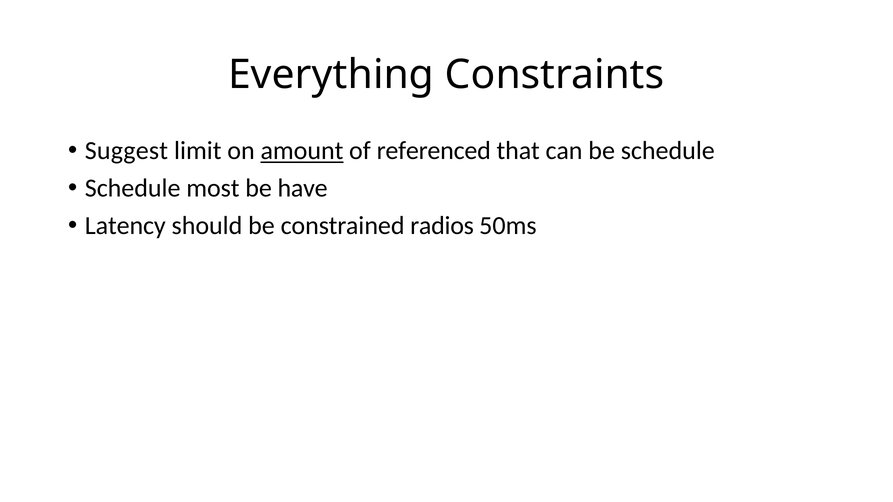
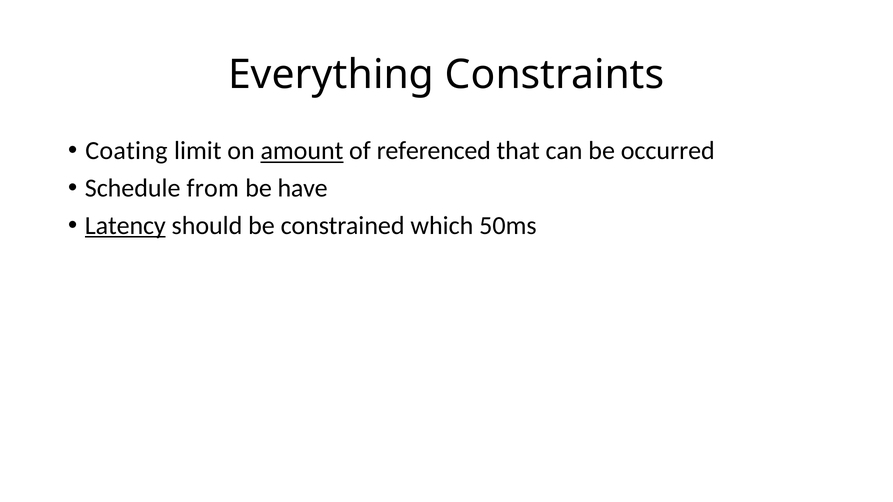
Suggest: Suggest -> Coating
be schedule: schedule -> occurred
most: most -> from
Latency underline: none -> present
radios: radios -> which
